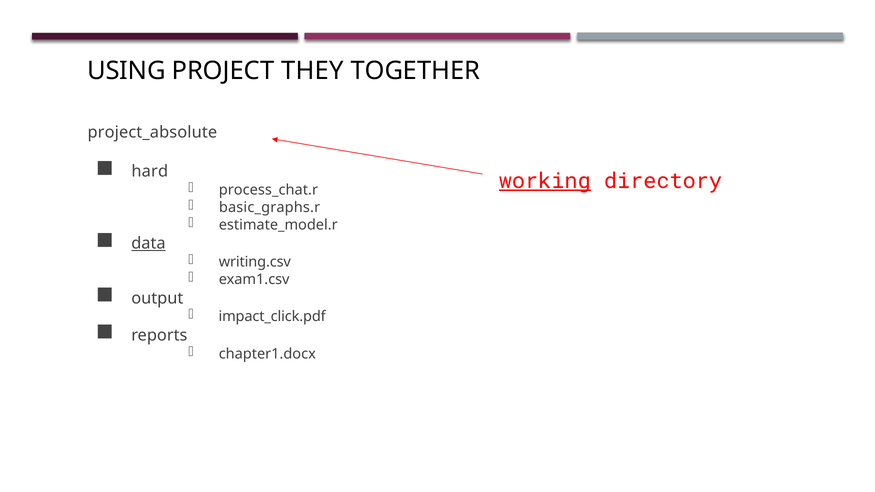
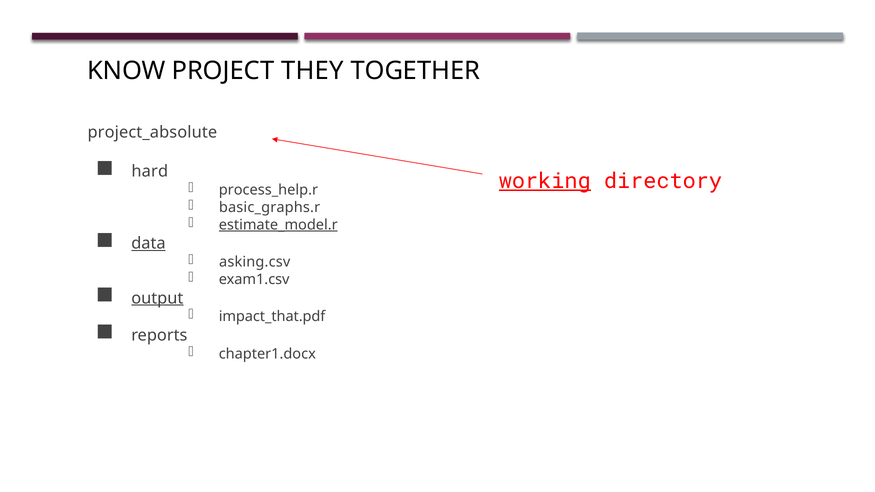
USING: USING -> KNOW
process_chat.r: process_chat.r -> process_help.r
estimate_model.r underline: none -> present
writing.csv: writing.csv -> asking.csv
output underline: none -> present
impact_click.pdf: impact_click.pdf -> impact_that.pdf
